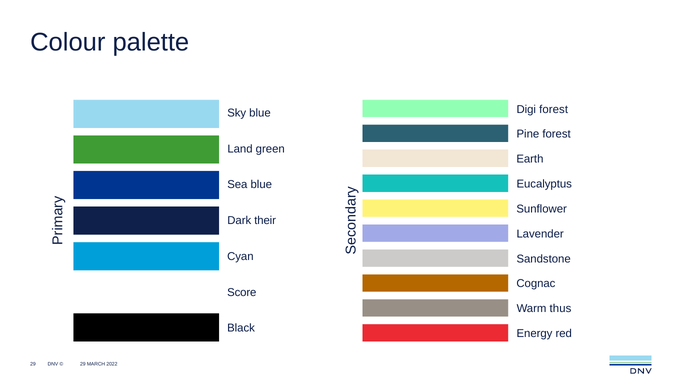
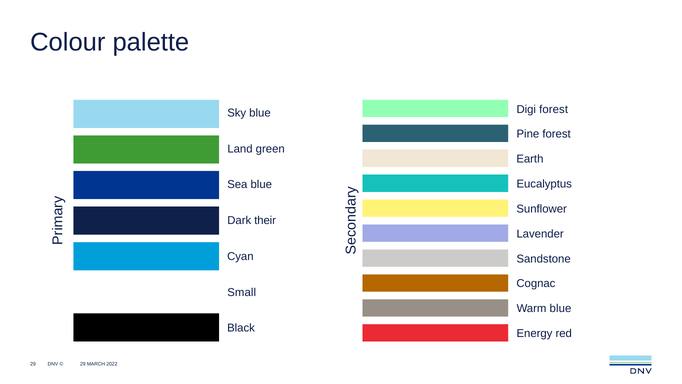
Score: Score -> Small
Warm thus: thus -> blue
